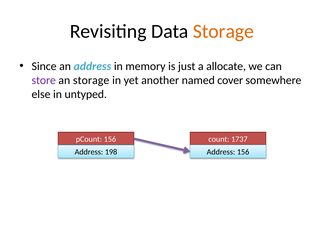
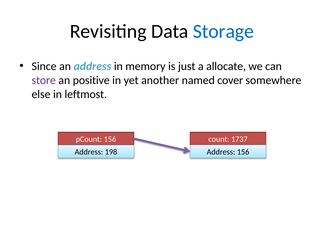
Storage at (223, 31) colour: orange -> blue
an storage: storage -> positive
untyped: untyped -> leftmost
